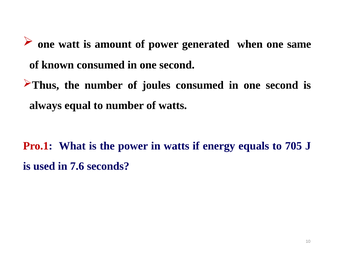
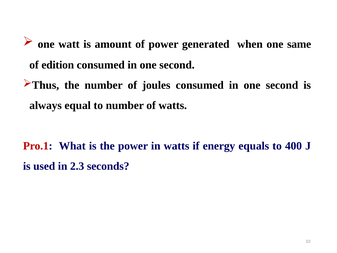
known: known -> edition
705: 705 -> 400
7.6: 7.6 -> 2.3
